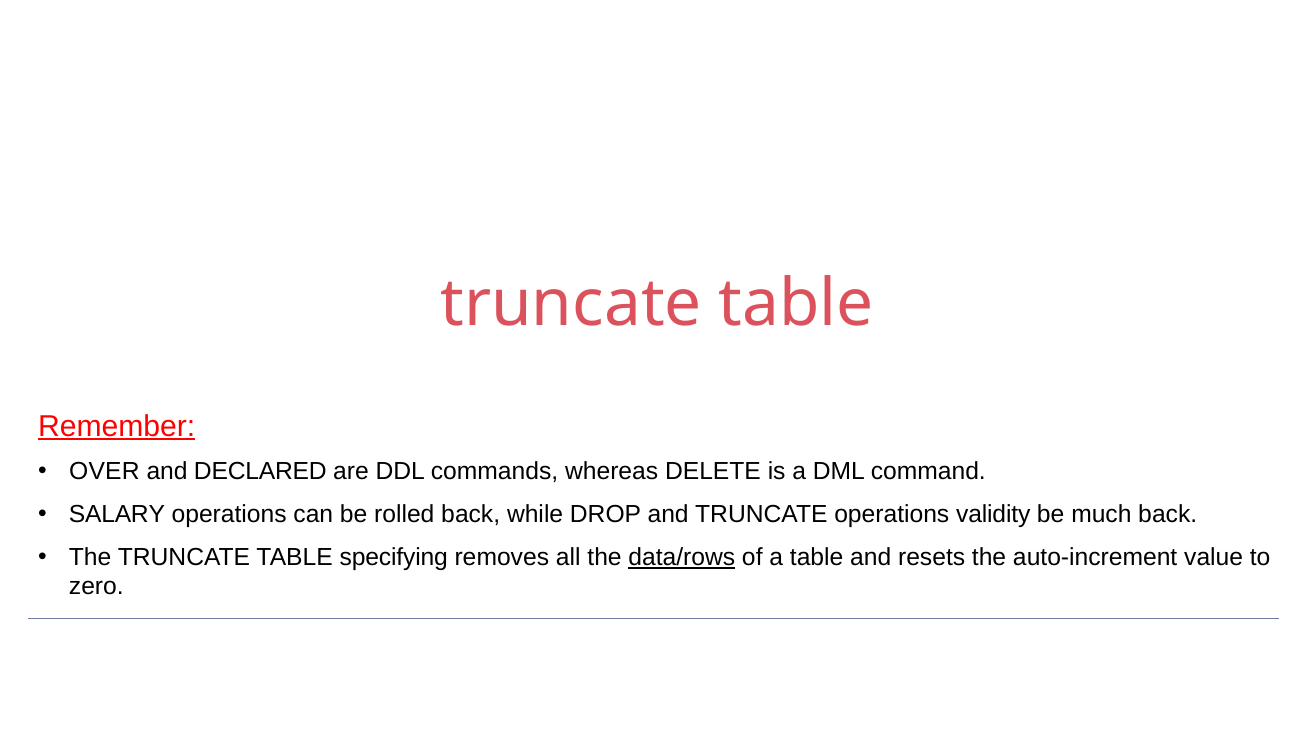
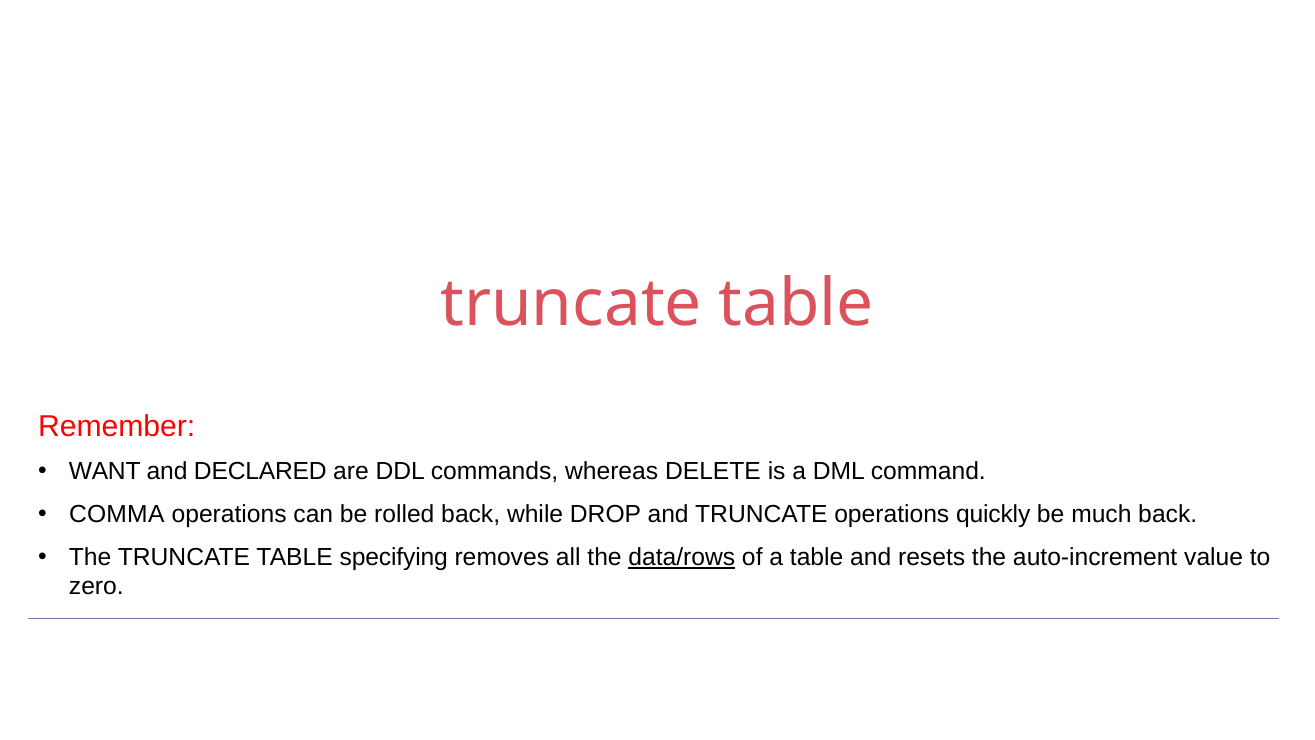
Remember underline: present -> none
OVER: OVER -> WANT
SALARY: SALARY -> COMMA
validity: validity -> quickly
